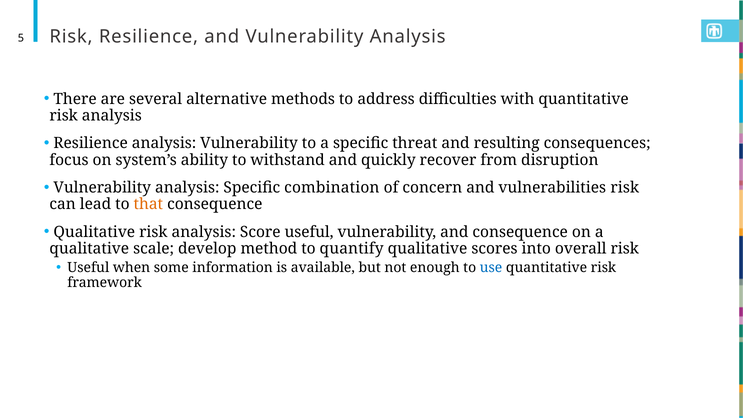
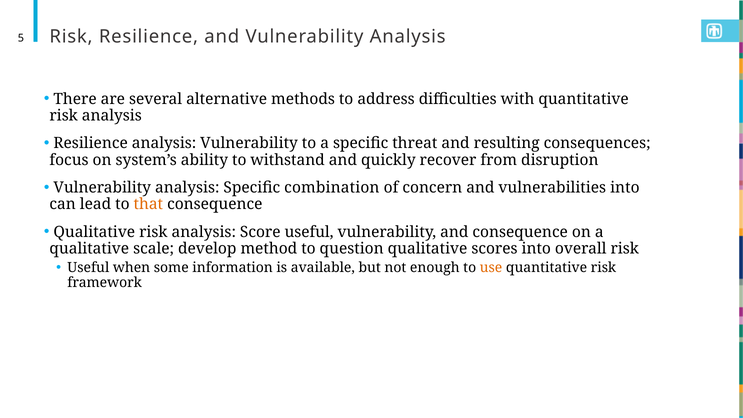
vulnerabilities risk: risk -> into
quantify: quantify -> question
use colour: blue -> orange
